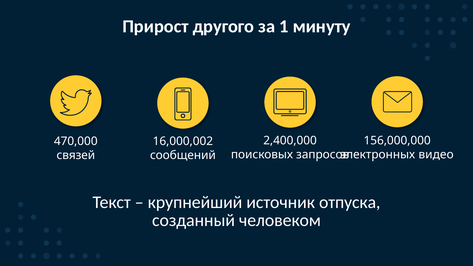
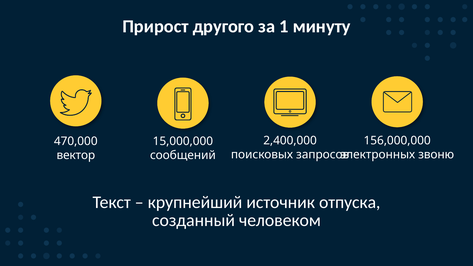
16,000,002: 16,000,002 -> 15,000,000
видео: видео -> звоню
связей: связей -> вектор
